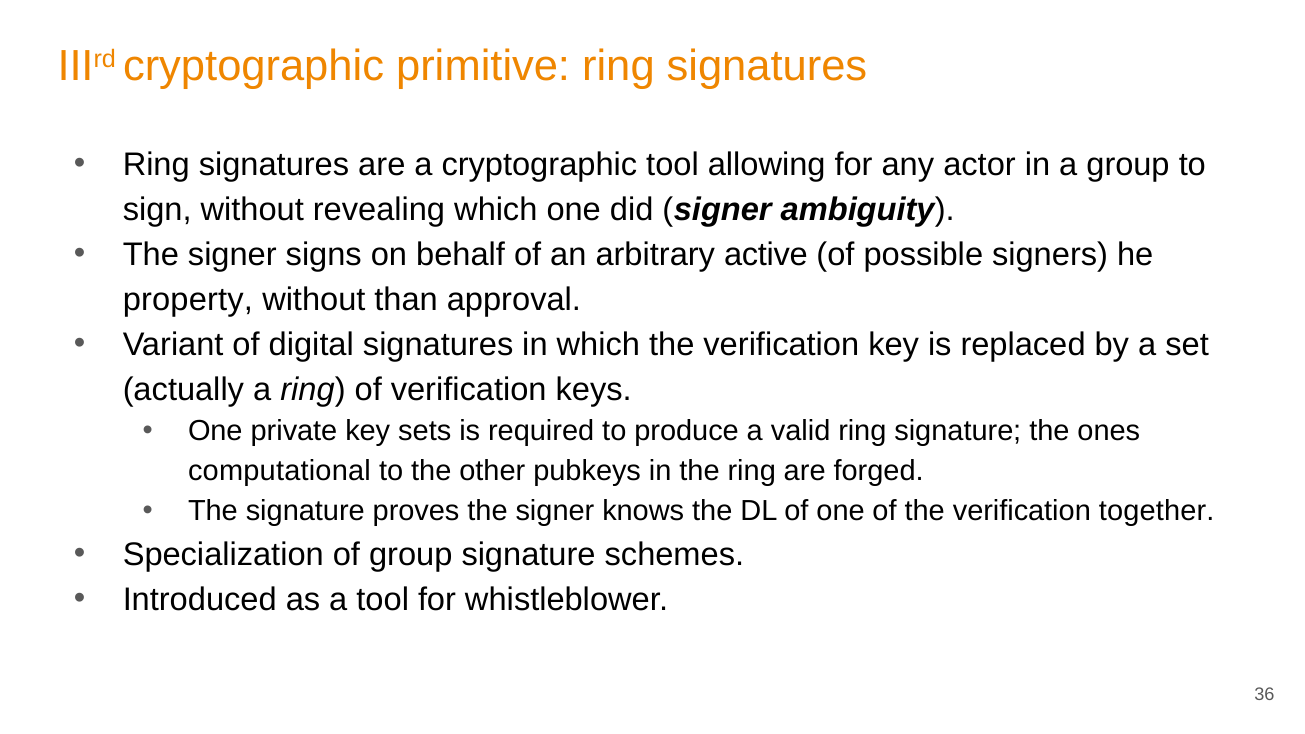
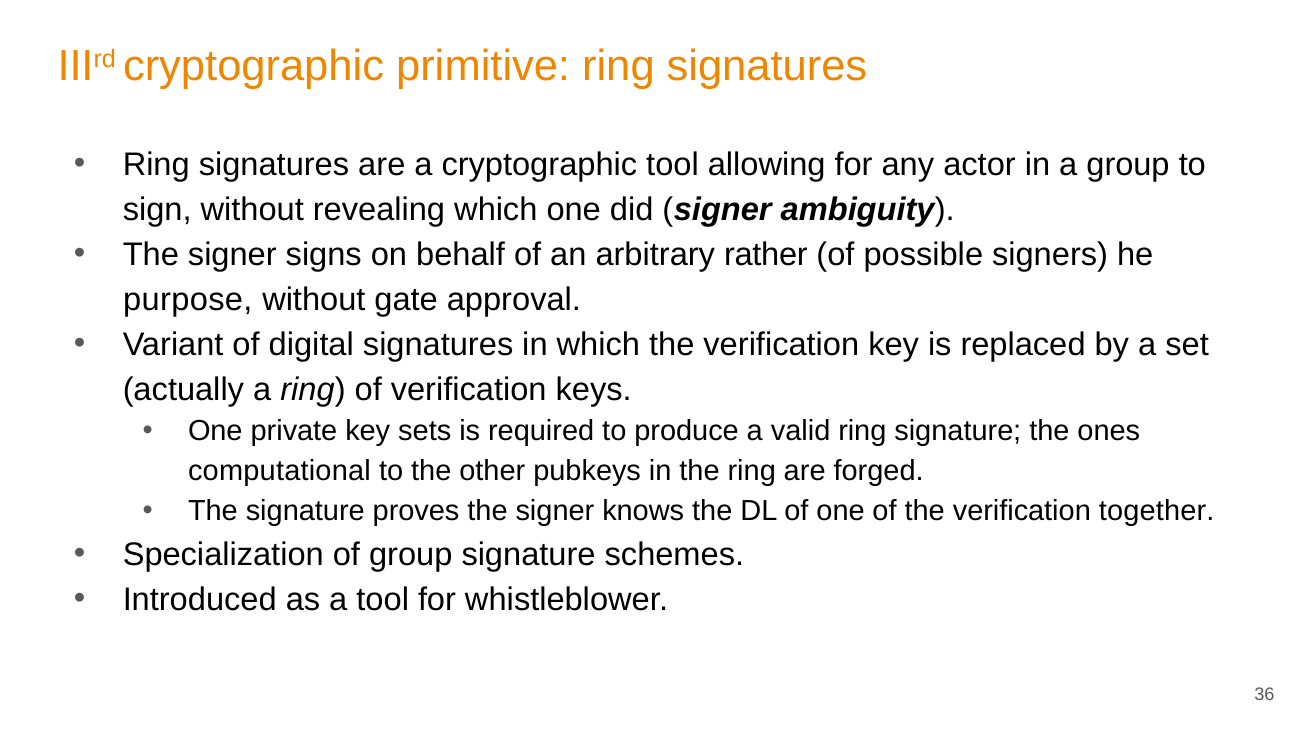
active: active -> rather
property: property -> purpose
than: than -> gate
